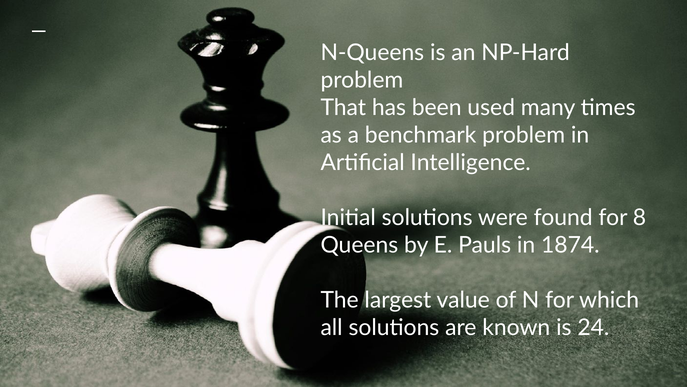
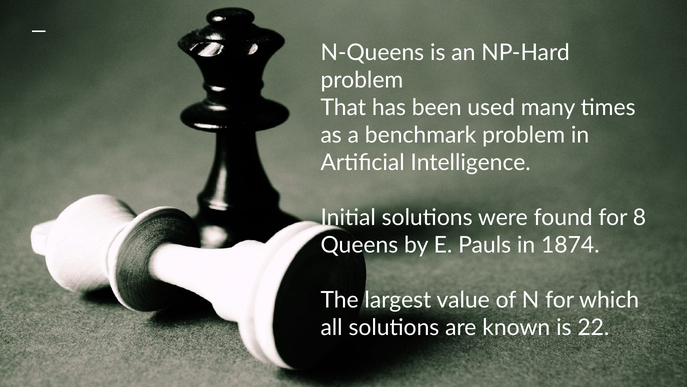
24: 24 -> 22
